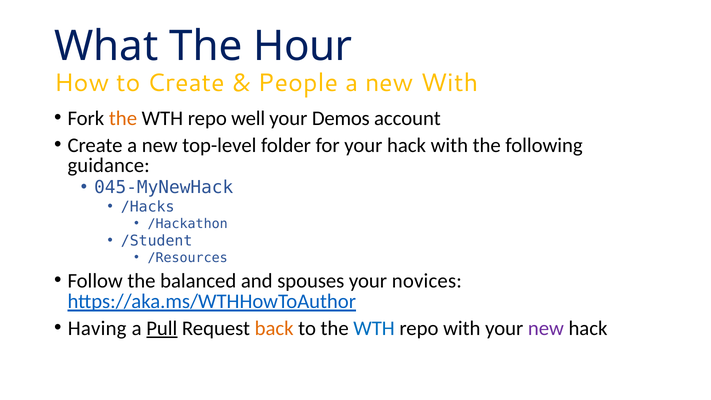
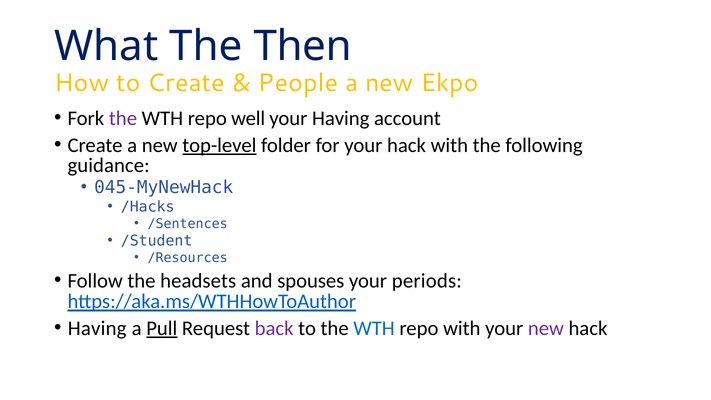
Hour: Hour -> Then
new With: With -> Ekpo
the at (123, 118) colour: orange -> purple
your Demos: Demos -> Having
top-level underline: none -> present
/Hackathon: /Hackathon -> /Sentences
balanced: balanced -> headsets
novices: novices -> periods
back colour: orange -> purple
